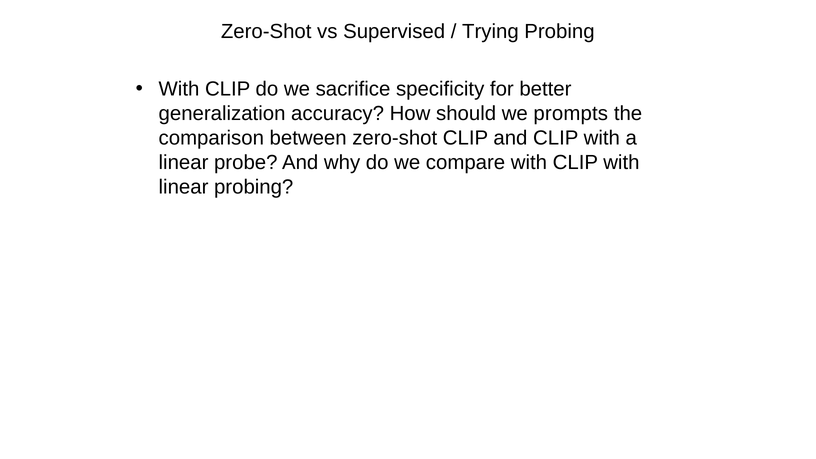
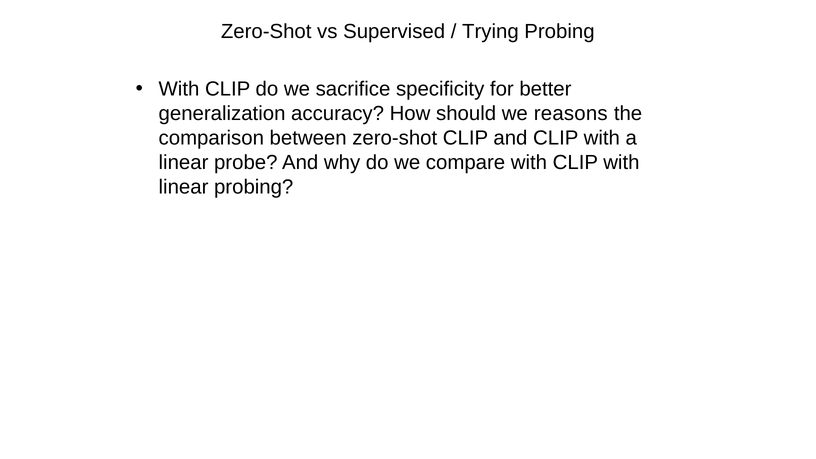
prompts: prompts -> reasons
